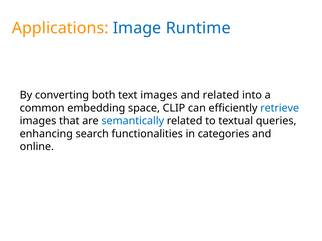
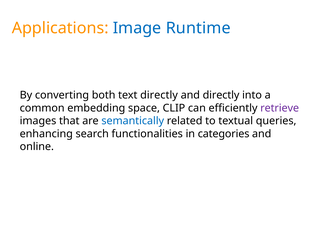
text images: images -> directly
and related: related -> directly
retrieve colour: blue -> purple
